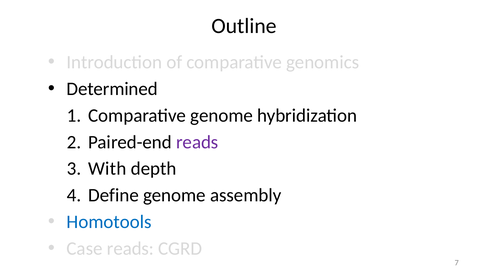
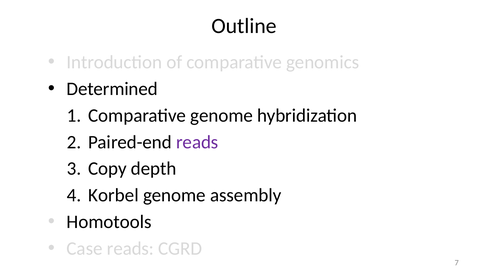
With: With -> Copy
Define: Define -> Korbel
Homotools colour: blue -> black
